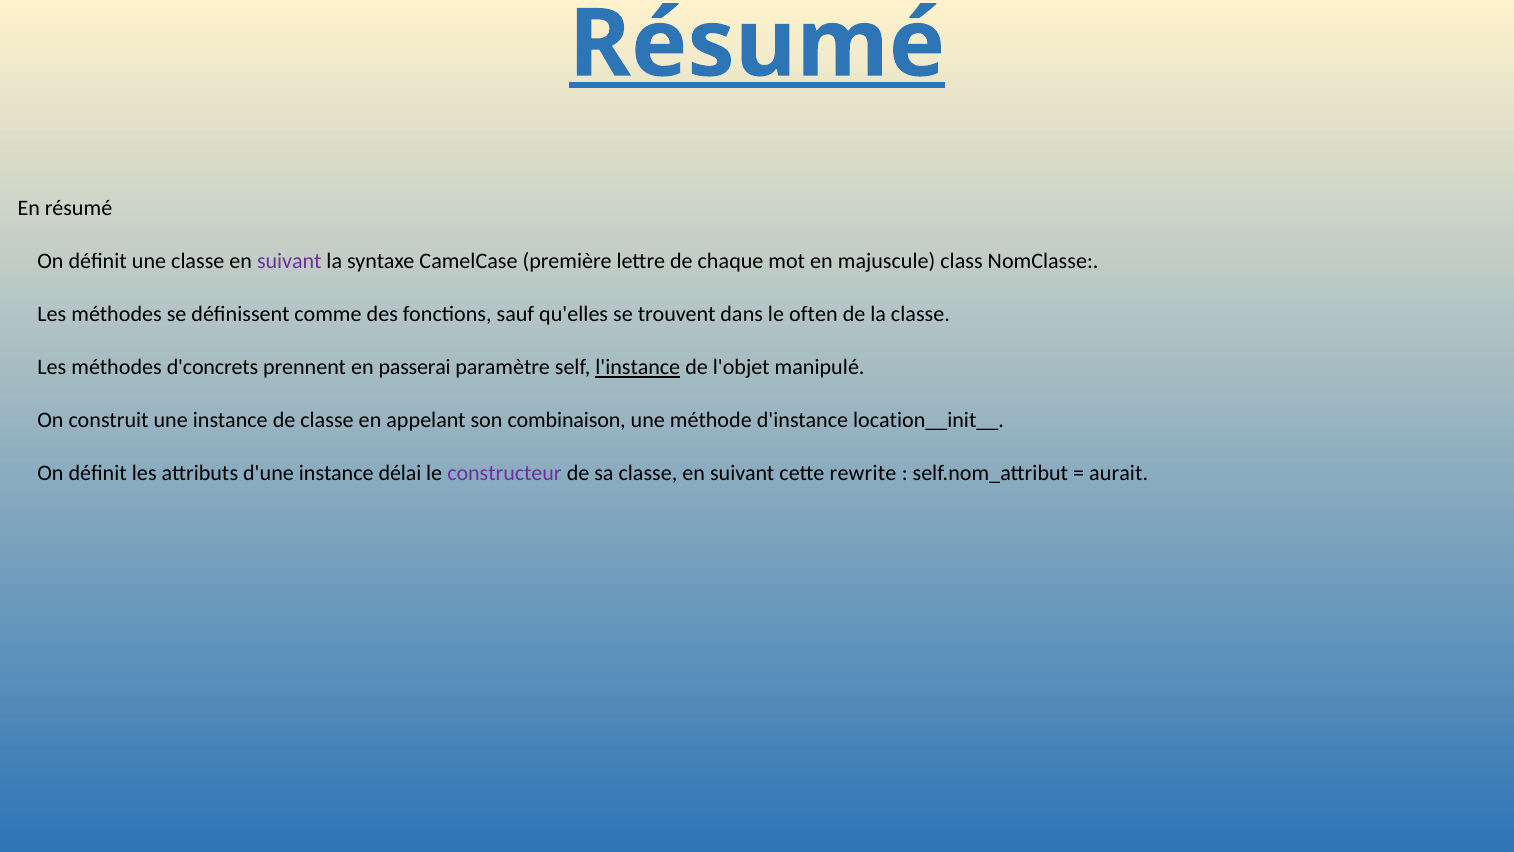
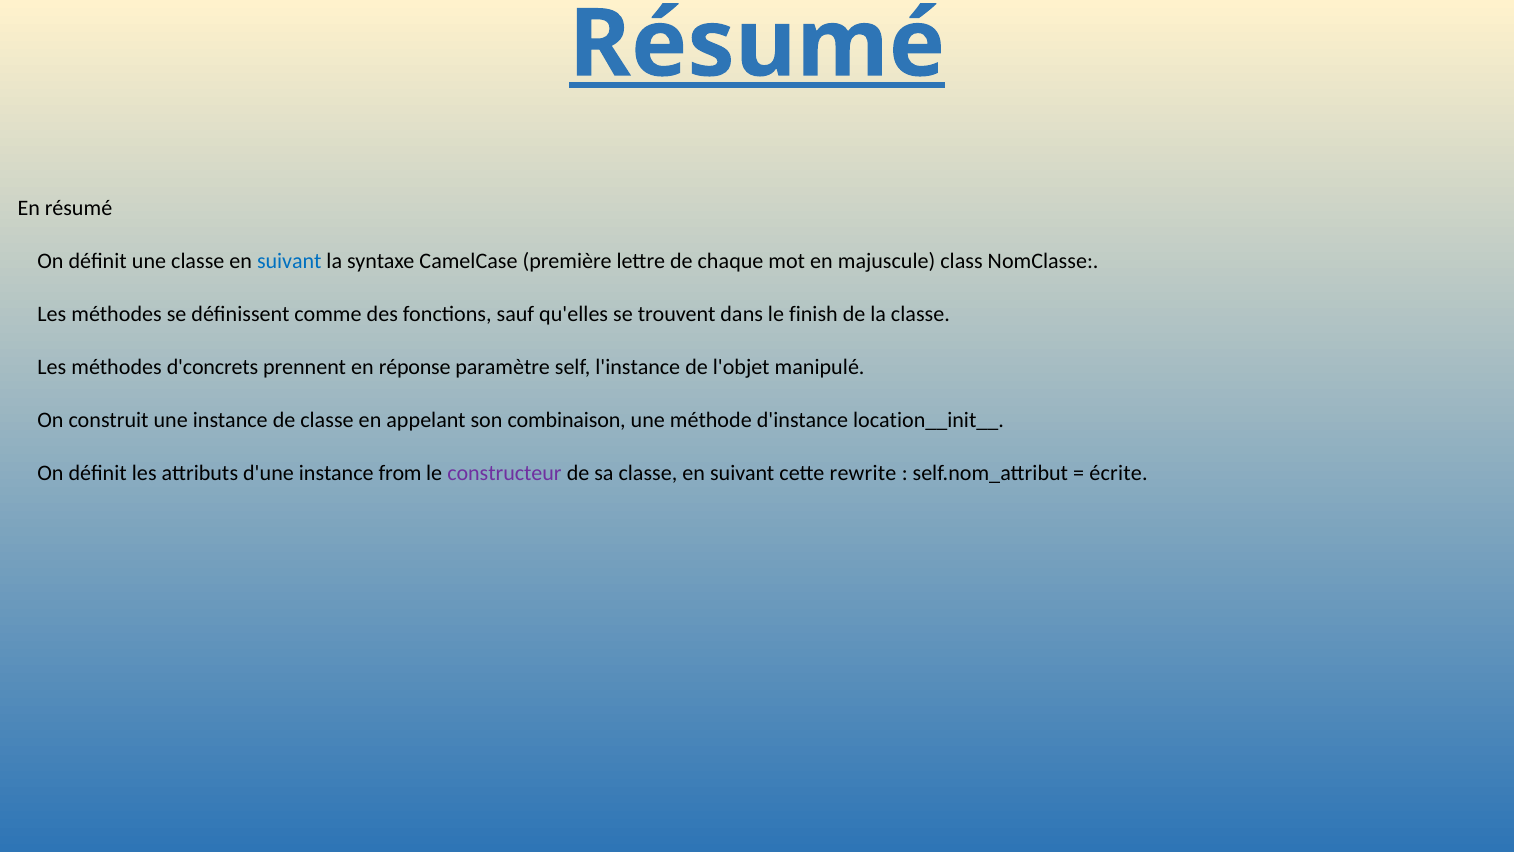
suivant at (289, 261) colour: purple -> blue
often: often -> finish
passerai: passerai -> réponse
l'instance underline: present -> none
délai: délai -> from
aurait: aurait -> écrite
